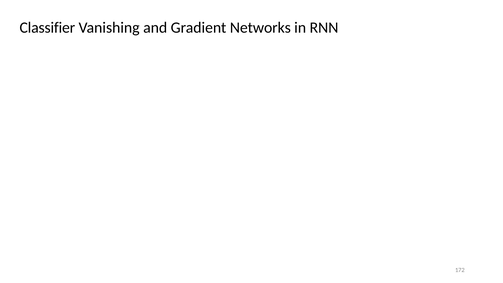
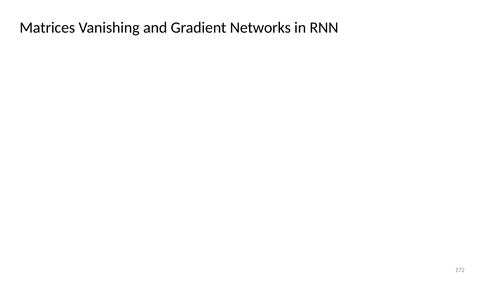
Classifier: Classifier -> Matrices
